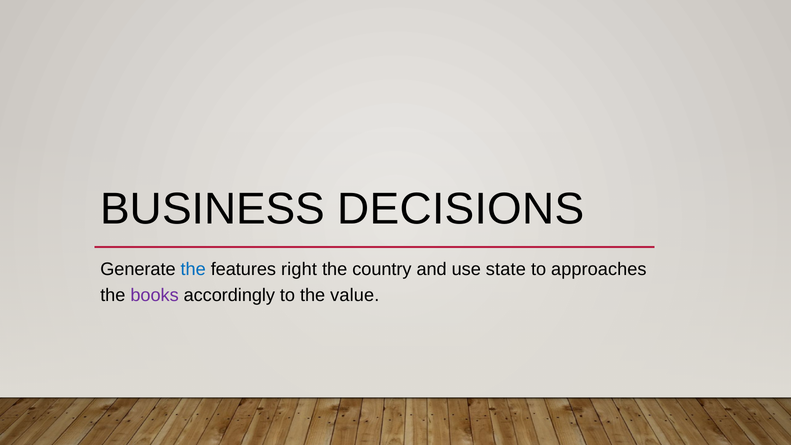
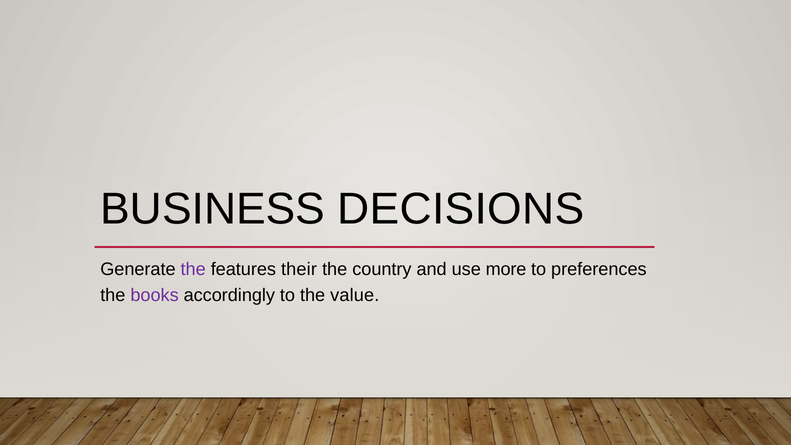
the at (193, 269) colour: blue -> purple
right: right -> their
state: state -> more
approaches: approaches -> preferences
